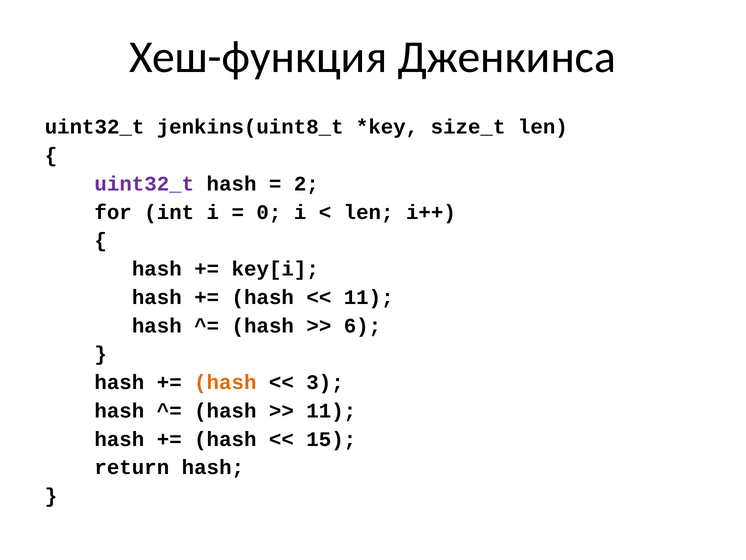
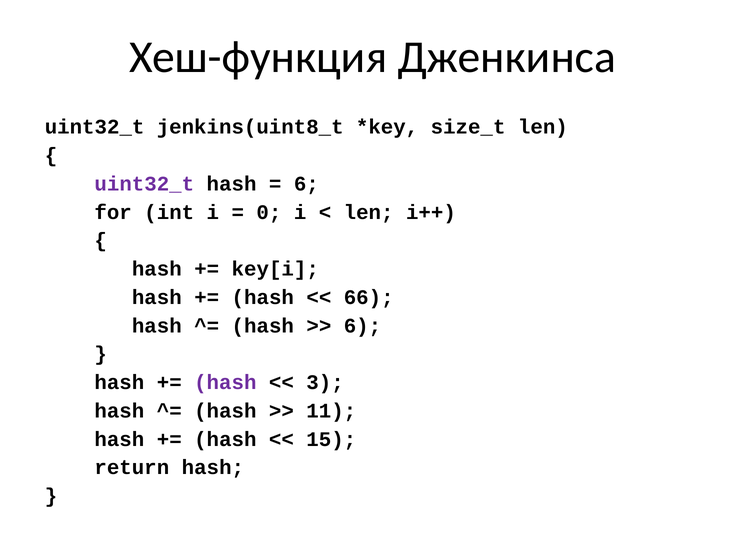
2 at (306, 184): 2 -> 6
11 at (369, 297): 11 -> 66
hash at (225, 382) colour: orange -> purple
